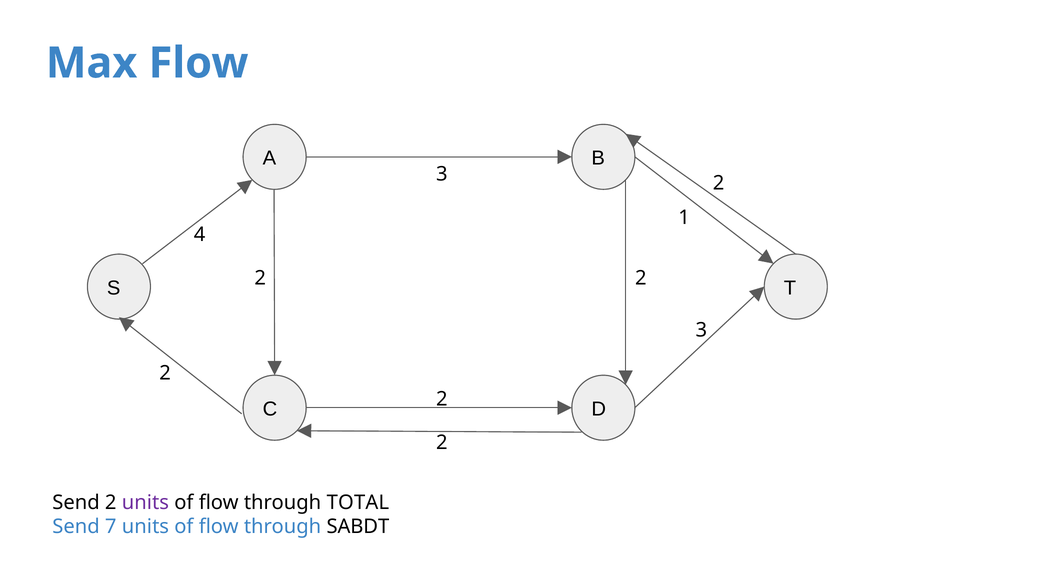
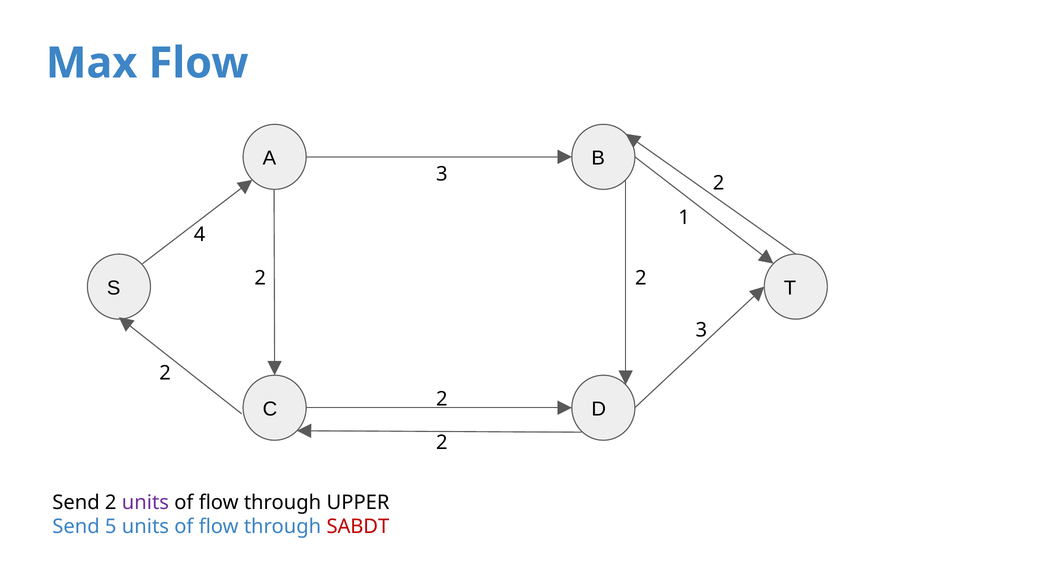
TOTAL: TOTAL -> UPPER
7: 7 -> 5
SABDT colour: black -> red
